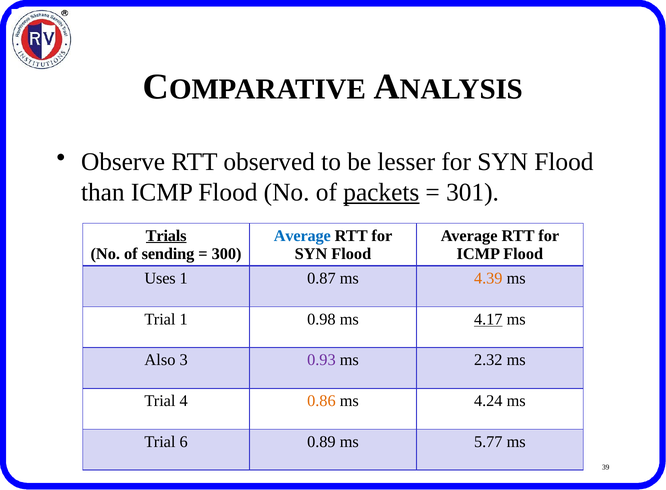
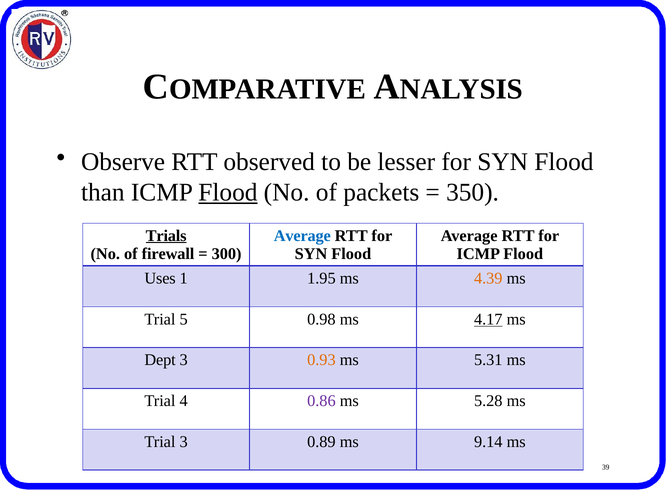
Flood at (228, 192) underline: none -> present
packets underline: present -> none
301: 301 -> 350
sending: sending -> firewall
0.87: 0.87 -> 1.95
Trial 1: 1 -> 5
Also: Also -> Dept
0.93 colour: purple -> orange
2.32: 2.32 -> 5.31
0.86 colour: orange -> purple
4.24: 4.24 -> 5.28
Trial 6: 6 -> 3
5.77: 5.77 -> 9.14
